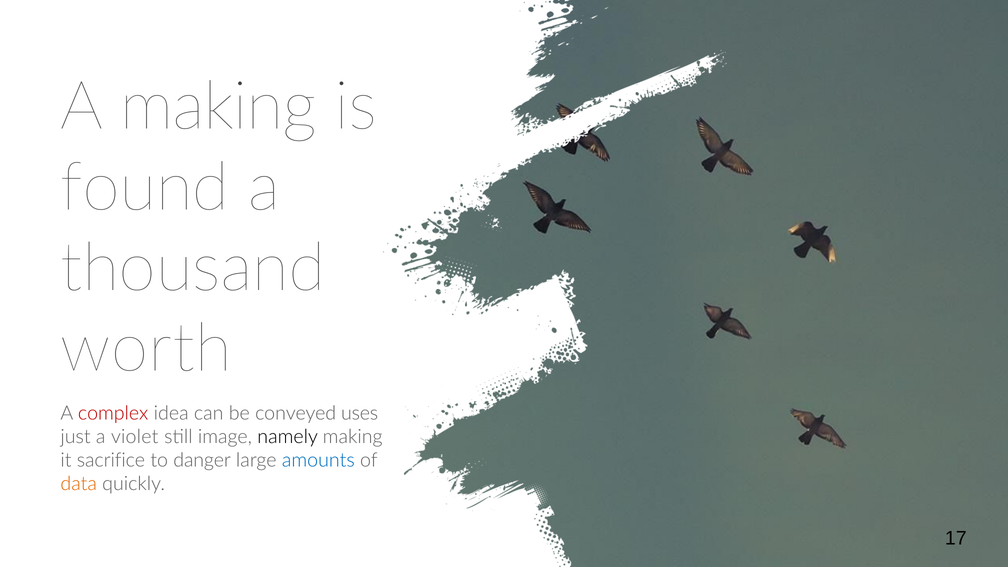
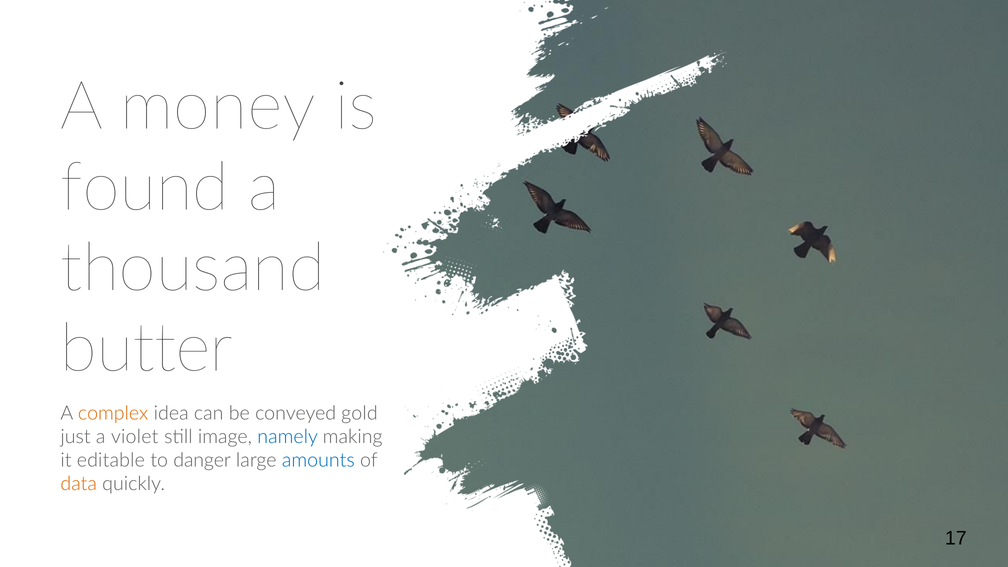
A making: making -> money
worth: worth -> butter
complex colour: red -> orange
uses: uses -> gold
namely colour: black -> blue
sacrifice: sacrifice -> editable
